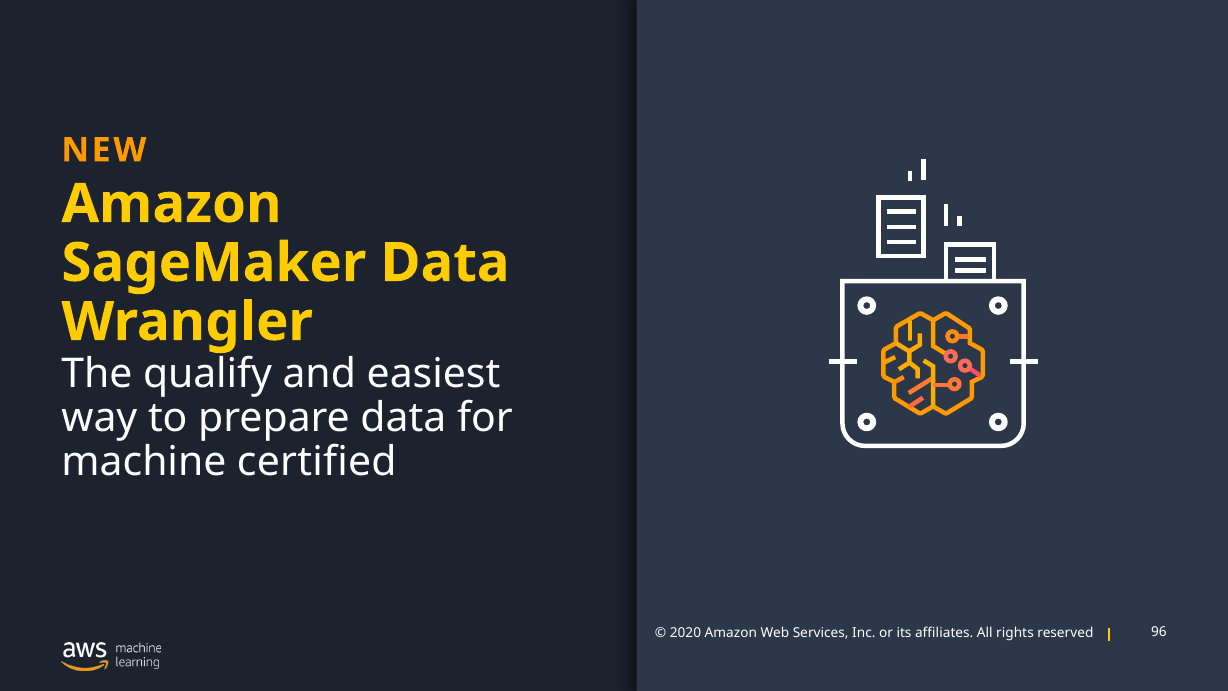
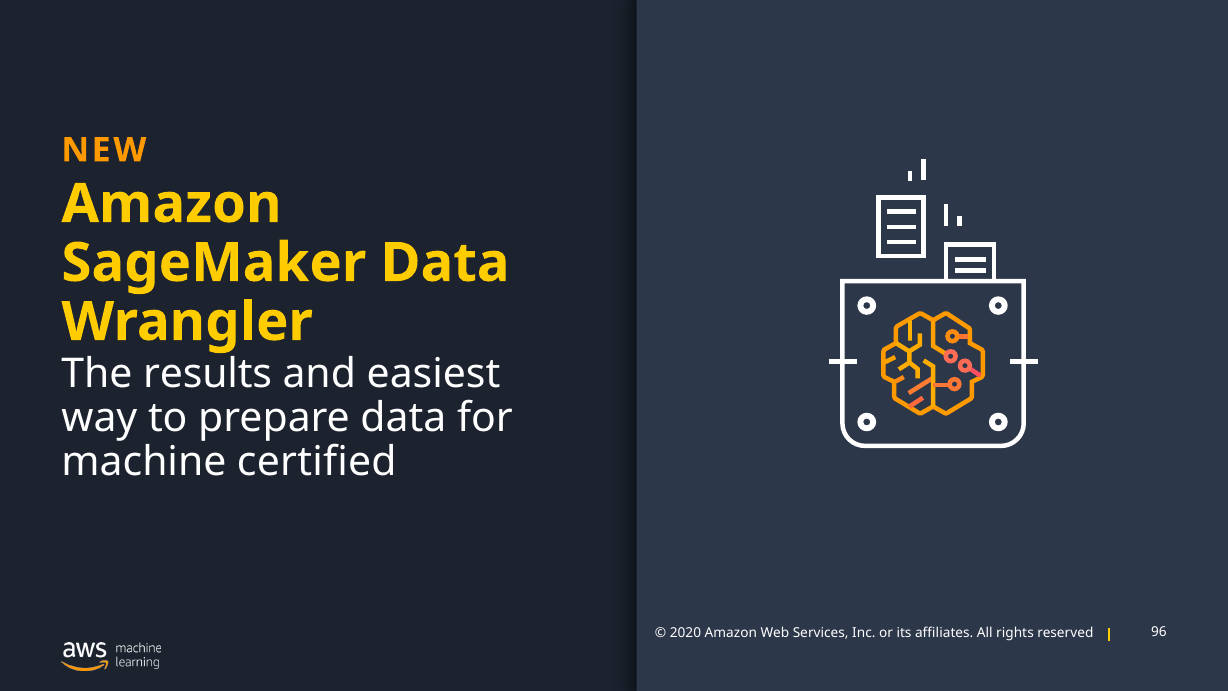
qualify: qualify -> results
